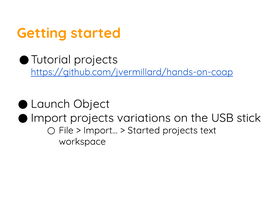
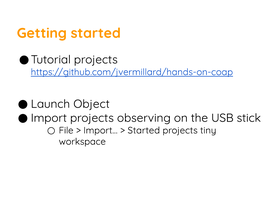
variations: variations -> observing
text: text -> tiny
